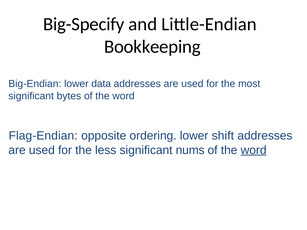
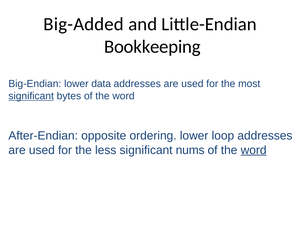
Big-Specify: Big-Specify -> Big-Added
significant at (31, 96) underline: none -> present
Flag-Endian: Flag-Endian -> After-Endian
shift: shift -> loop
